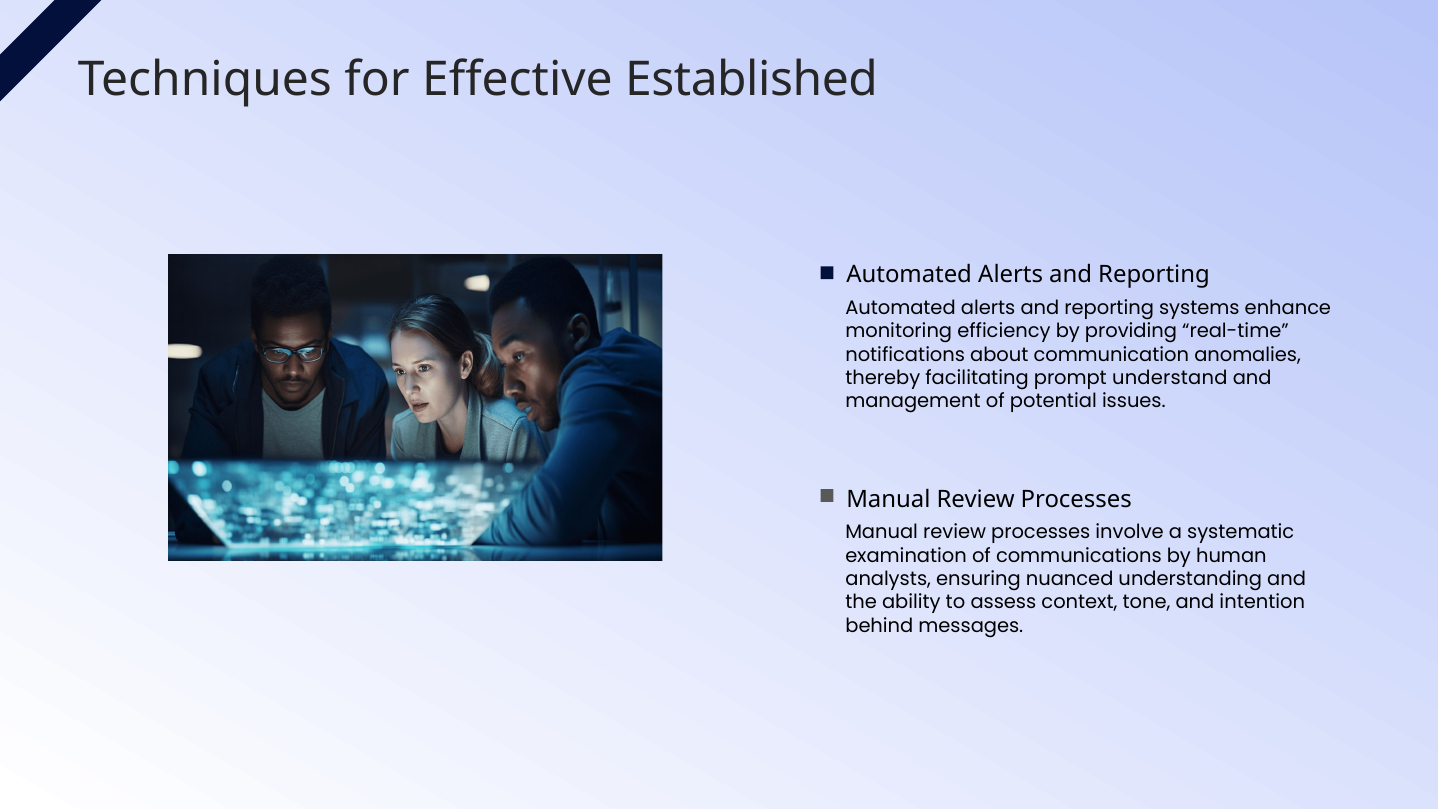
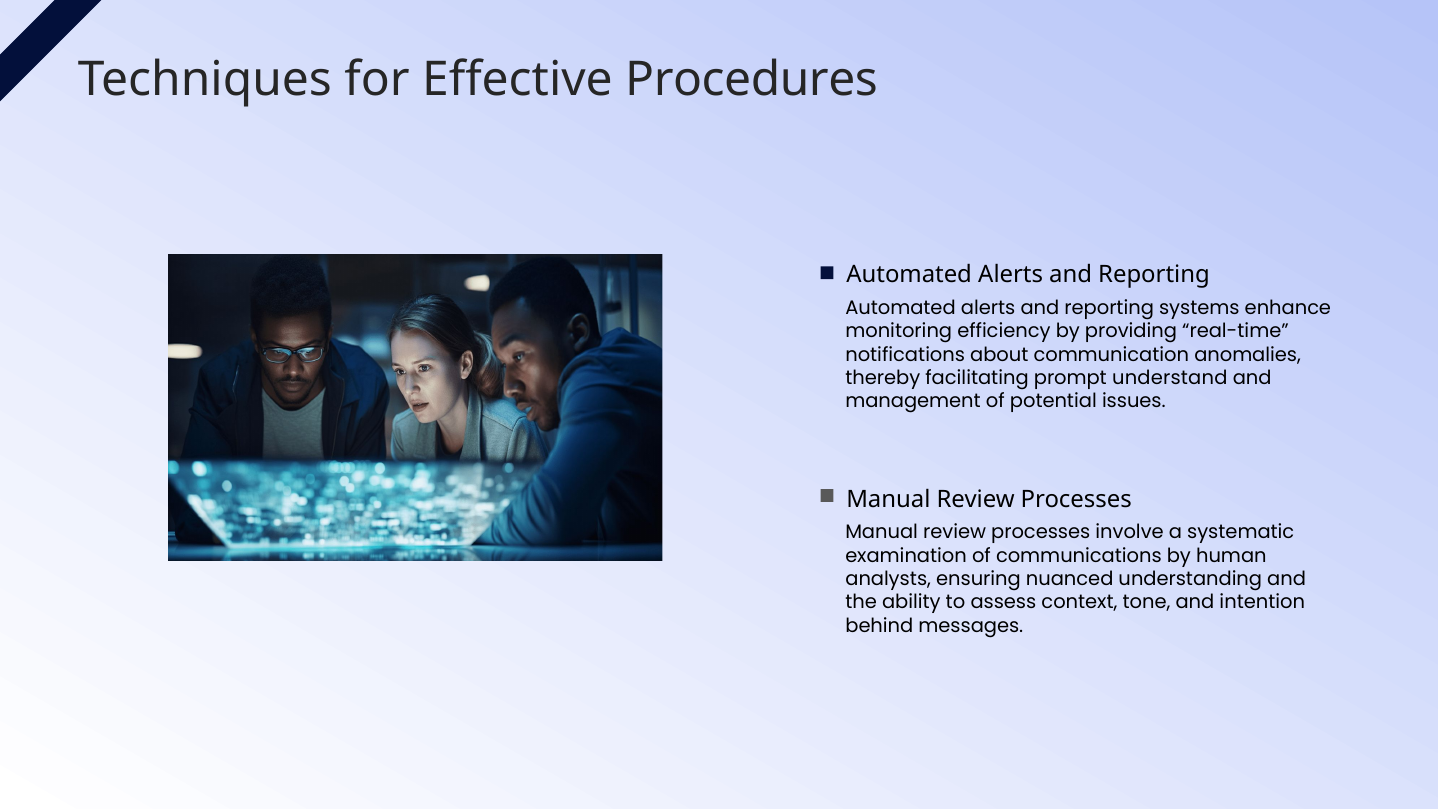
Established: Established -> Procedures
